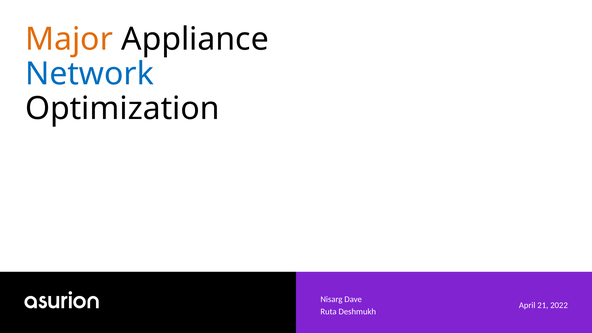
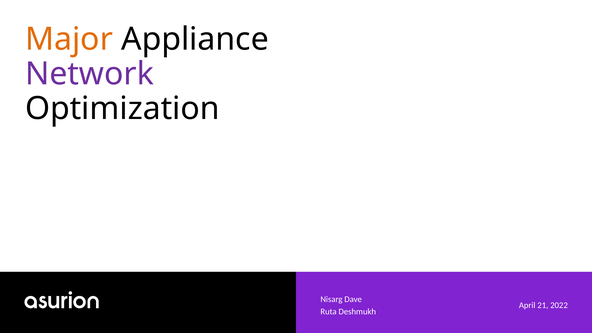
Network colour: blue -> purple
